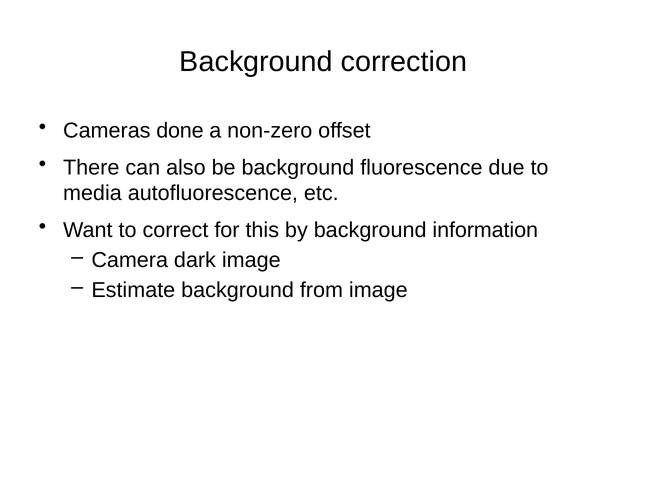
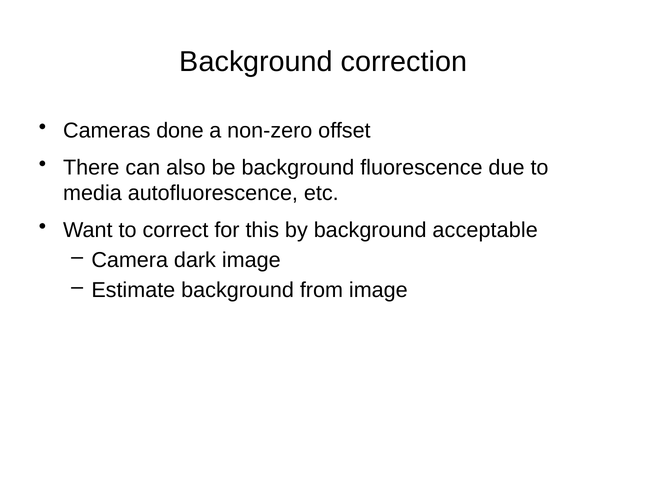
information: information -> acceptable
